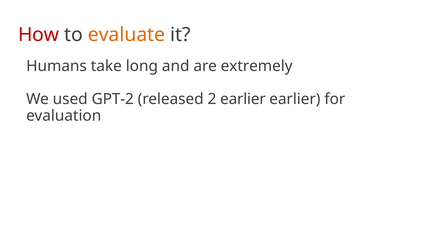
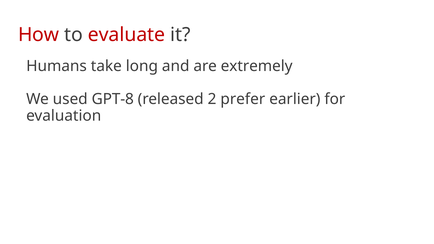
evaluate colour: orange -> red
GPT-2: GPT-2 -> GPT-8
2 earlier: earlier -> prefer
